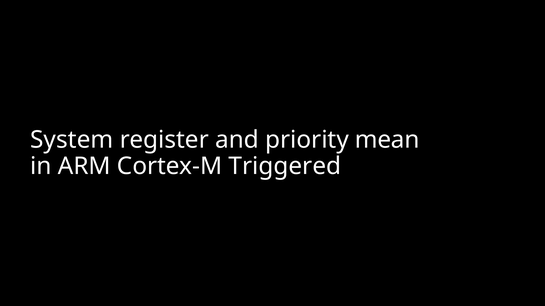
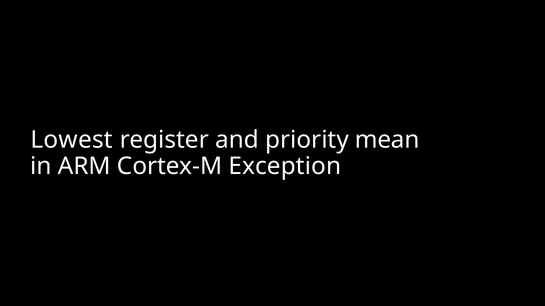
System: System -> Lowest
Triggered: Triggered -> Exception
